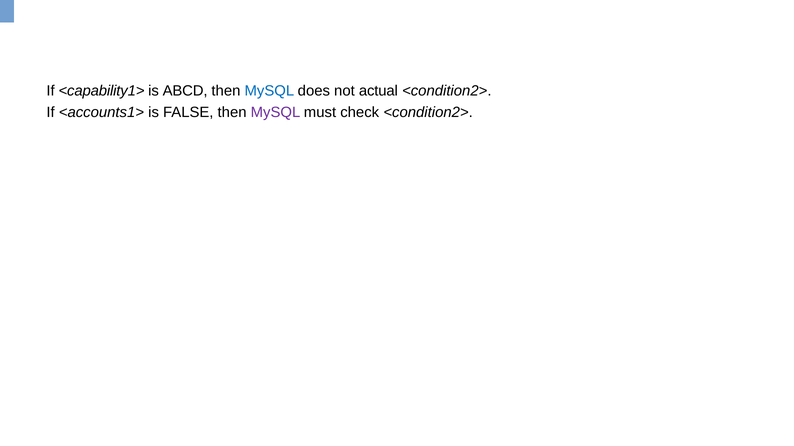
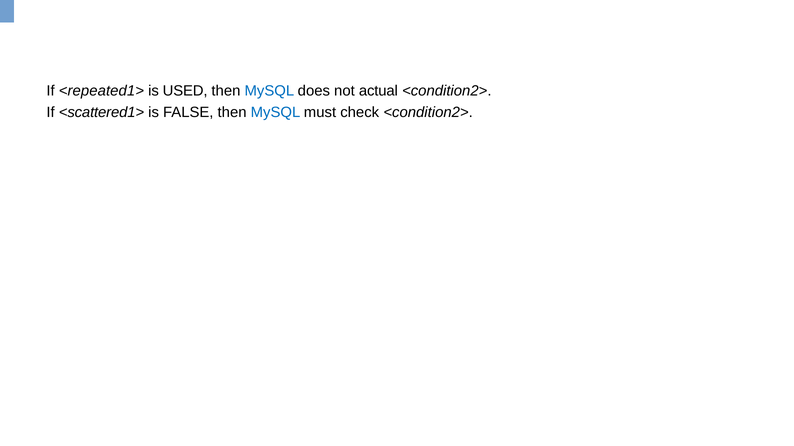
<capability1>: <capability1> -> <repeated1>
ABCD: ABCD -> USED
<accounts1>: <accounts1> -> <scattered1>
MySQL at (275, 113) colour: purple -> blue
